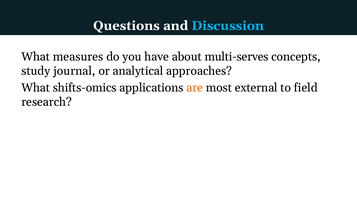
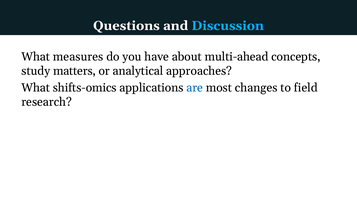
multi-serves: multi-serves -> multi-ahead
journal: journal -> matters
are colour: orange -> blue
external: external -> changes
